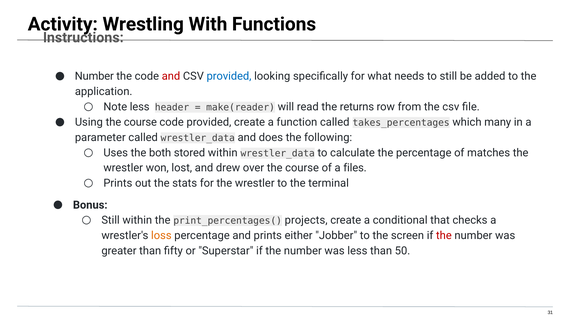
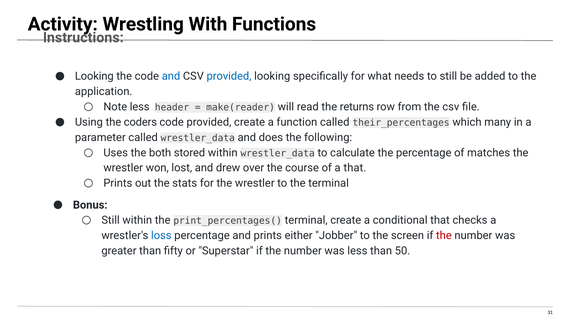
Number at (94, 76): Number -> Looking
and at (171, 76) colour: red -> blue
Using the course: course -> coders
takes_percentages: takes_percentages -> their_percentages
a files: files -> that
print_percentages( projects: projects -> terminal
loss colour: orange -> blue
